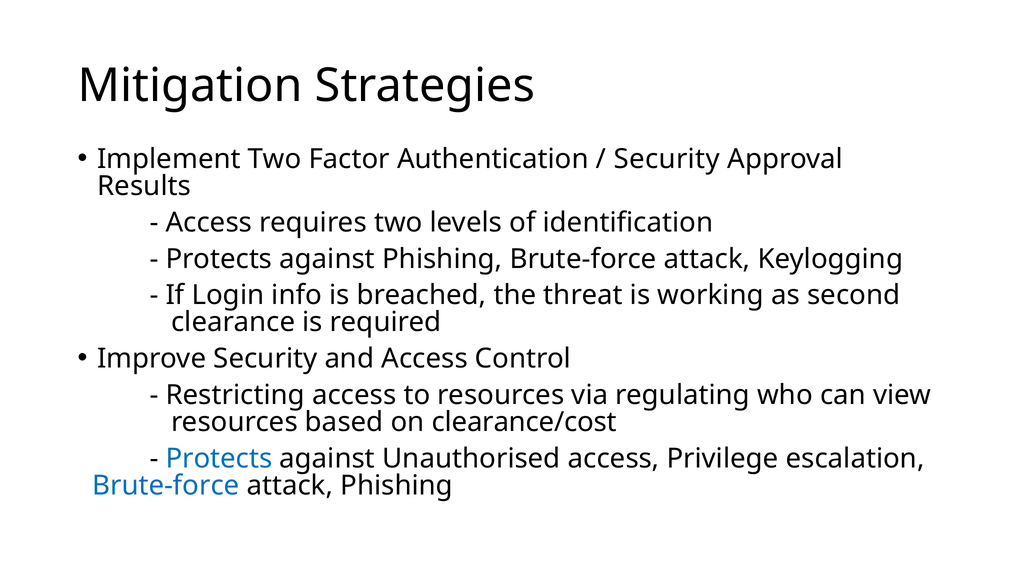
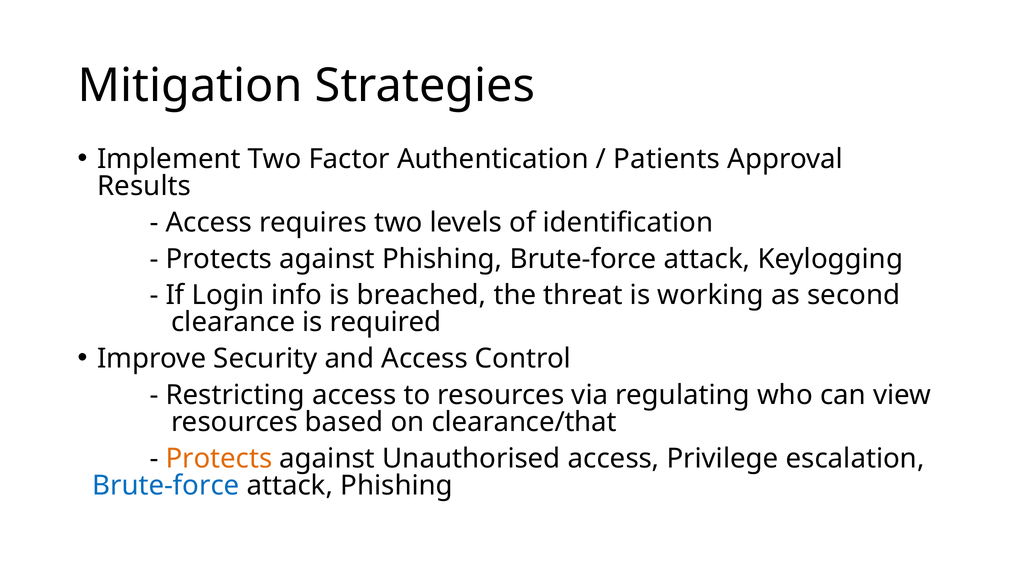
Security at (667, 159): Security -> Patients
clearance/cost: clearance/cost -> clearance/that
Protects at (219, 458) colour: blue -> orange
